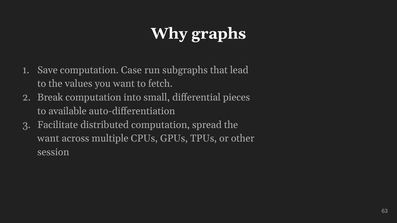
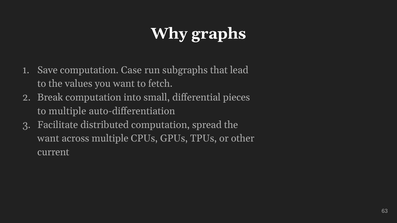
to available: available -> multiple
session: session -> current
